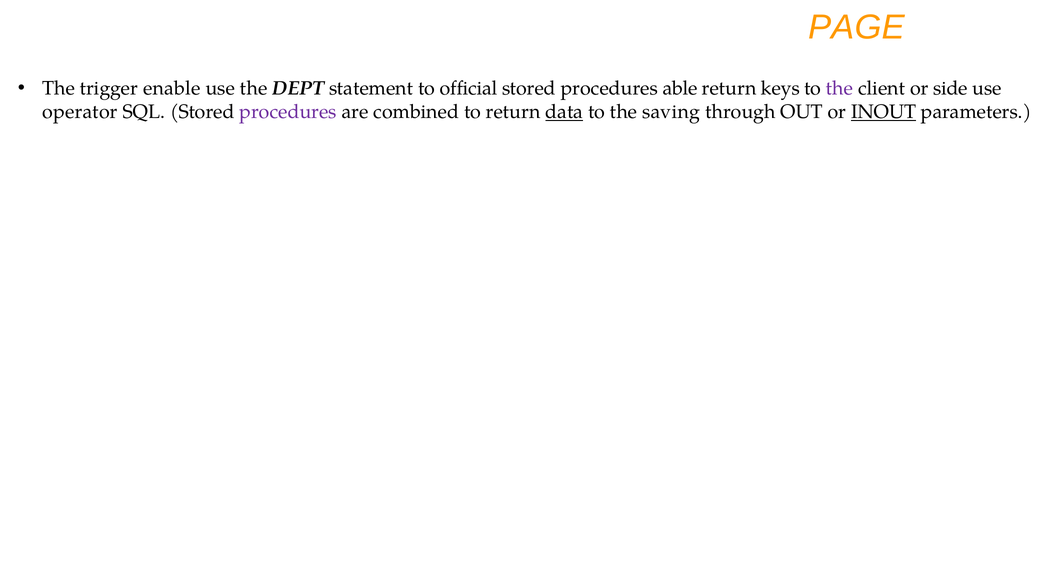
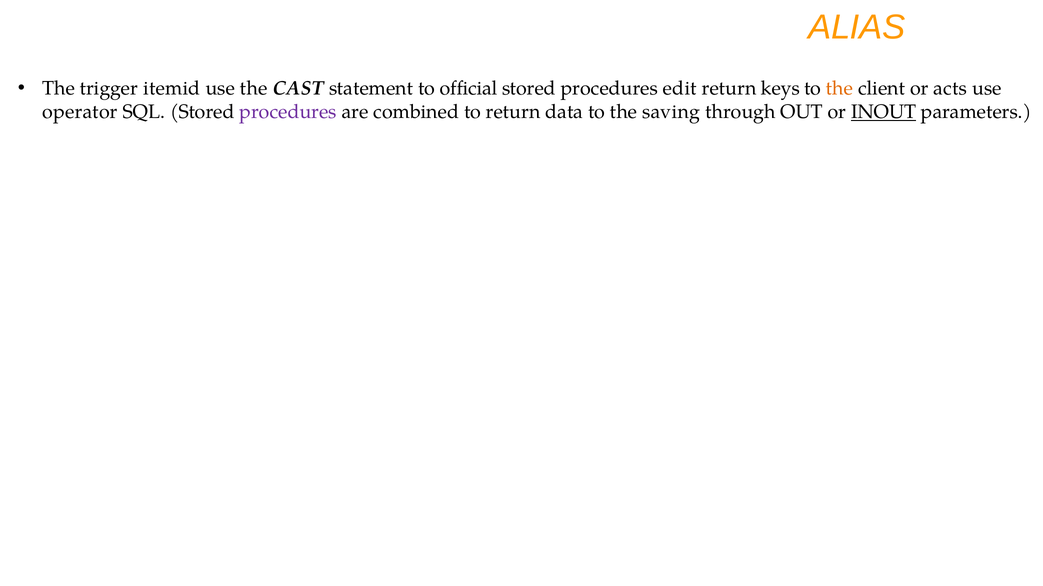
PAGE: PAGE -> ALIAS
enable: enable -> itemid
DEPT: DEPT -> CAST
able: able -> edit
the at (840, 89) colour: purple -> orange
side: side -> acts
data underline: present -> none
